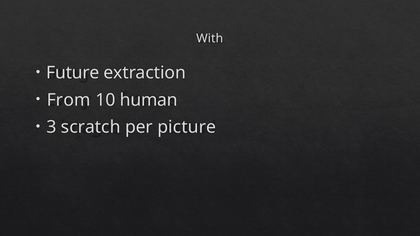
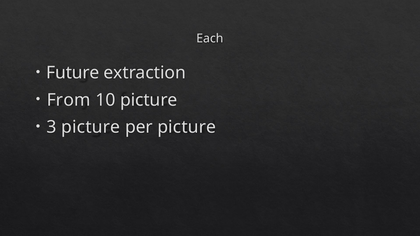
With: With -> Each
10 human: human -> picture
3 scratch: scratch -> picture
